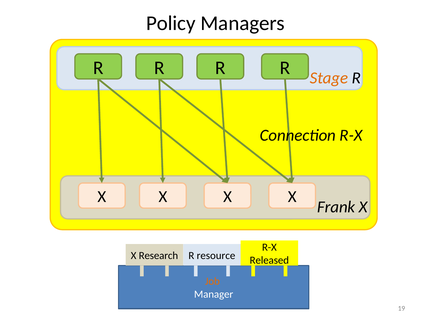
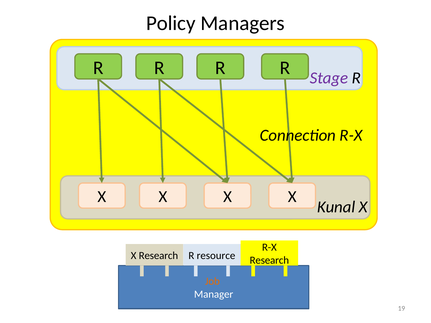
Stage colour: orange -> purple
Frank: Frank -> Kunal
Released at (269, 260): Released -> Research
